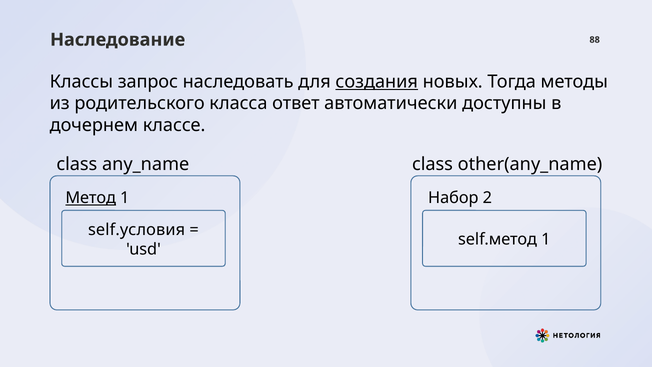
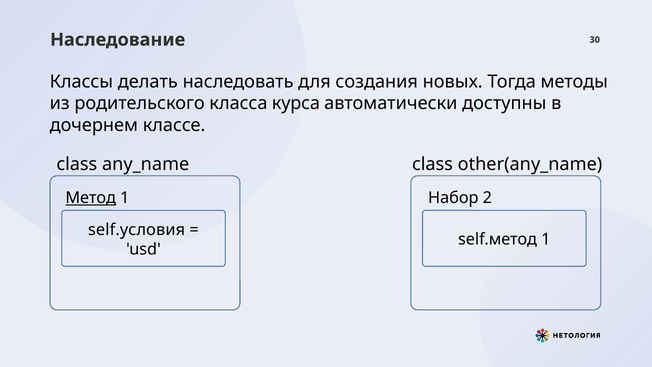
88: 88 -> 30
запрос: запрос -> делать
создания underline: present -> none
ответ: ответ -> курса
